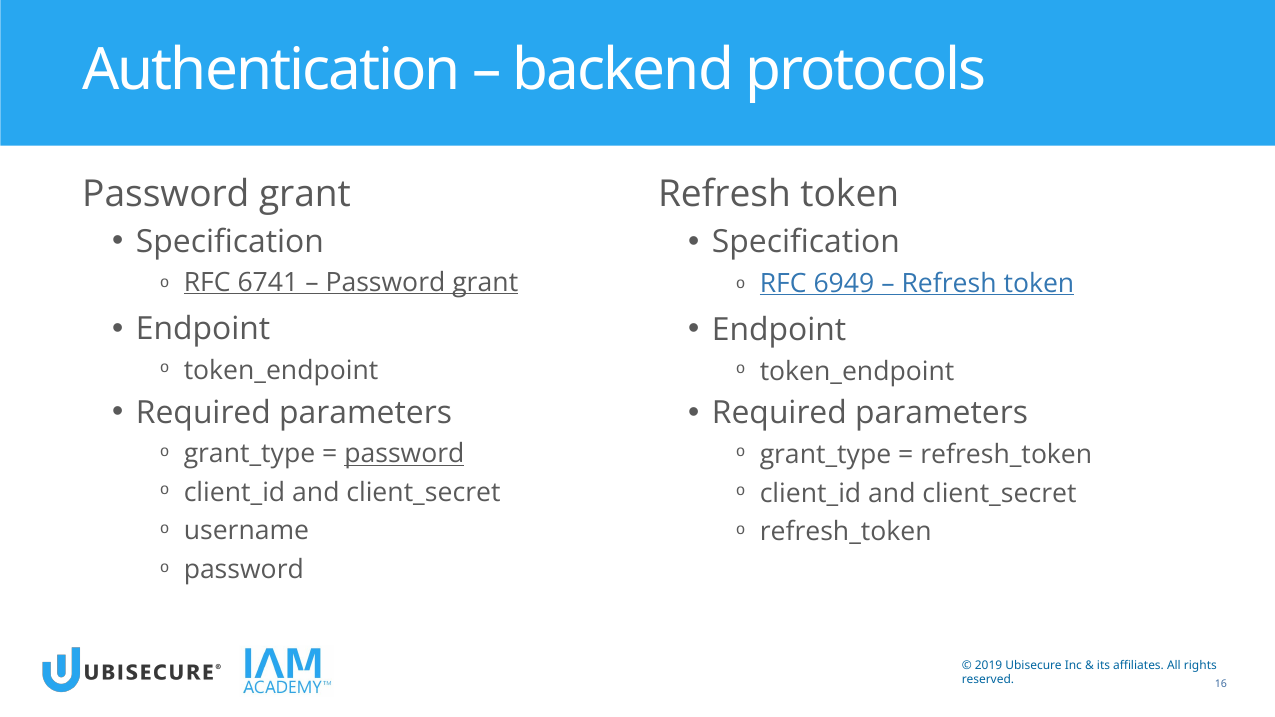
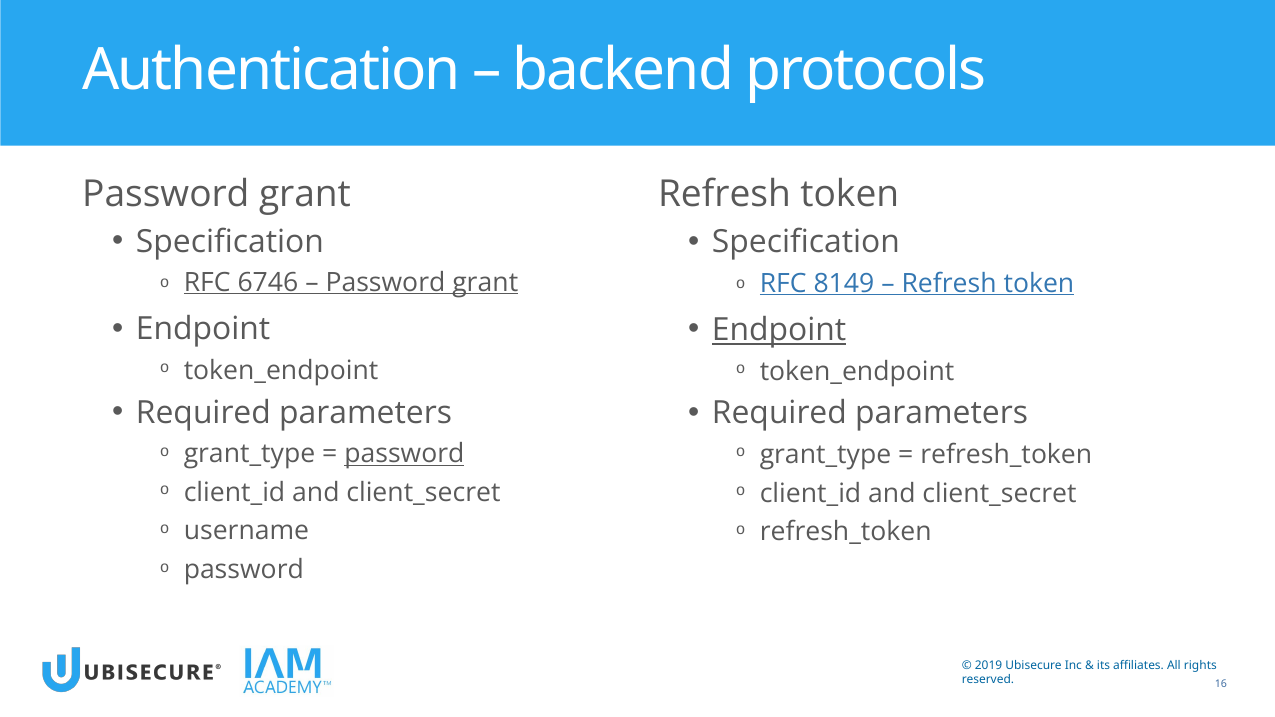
6741: 6741 -> 6746
6949: 6949 -> 8149
Endpoint at (779, 330) underline: none -> present
